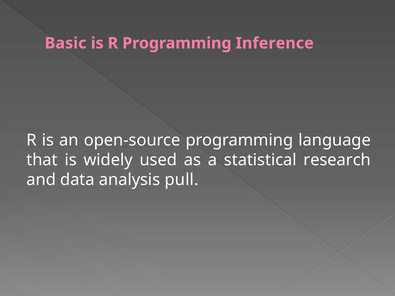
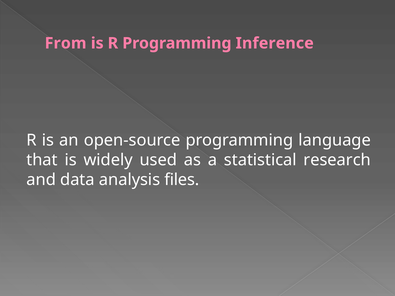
Basic: Basic -> From
pull: pull -> files
